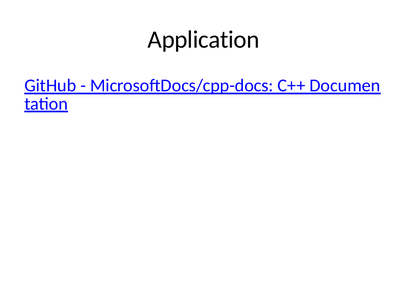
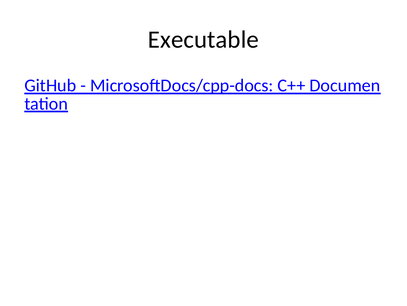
Application: Application -> Executable
